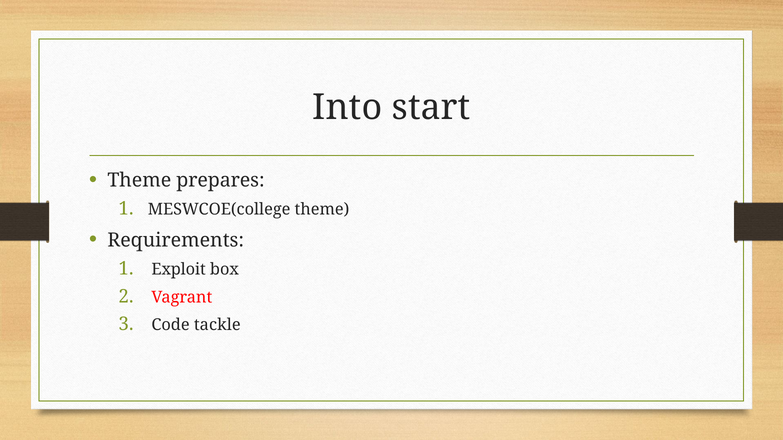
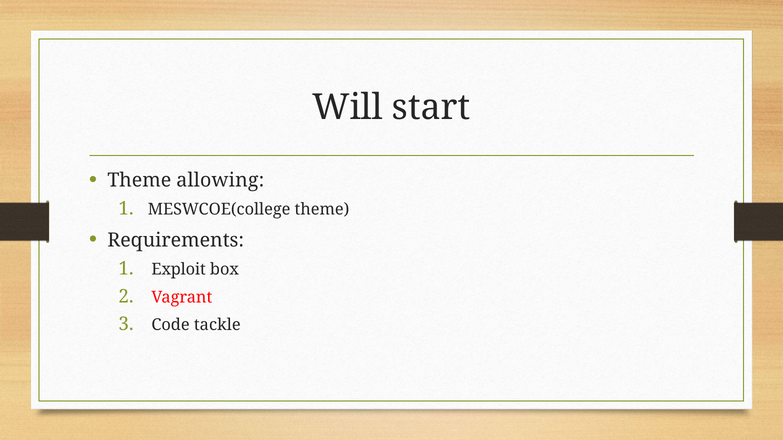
Into: Into -> Will
prepares: prepares -> allowing
